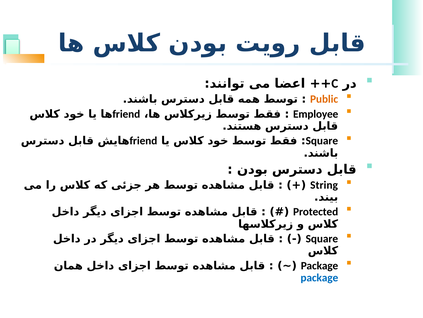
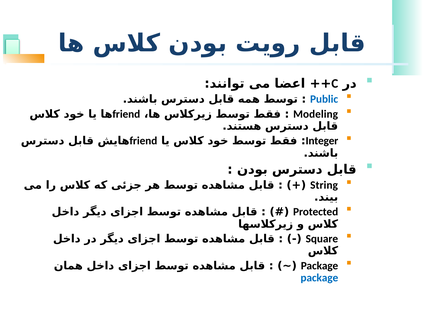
Public colour: orange -> blue
Employee: Employee -> Modeling
Square at (322, 141): Square -> Integer
